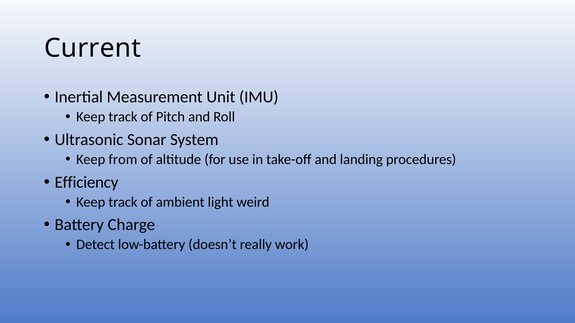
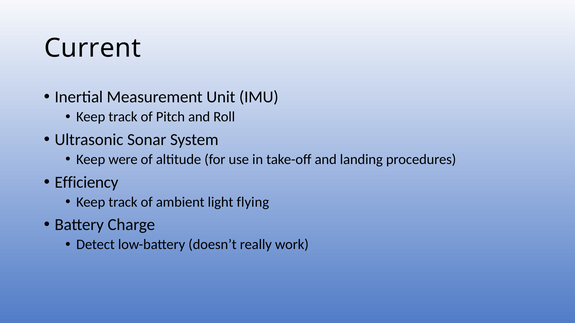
from: from -> were
weird: weird -> flying
